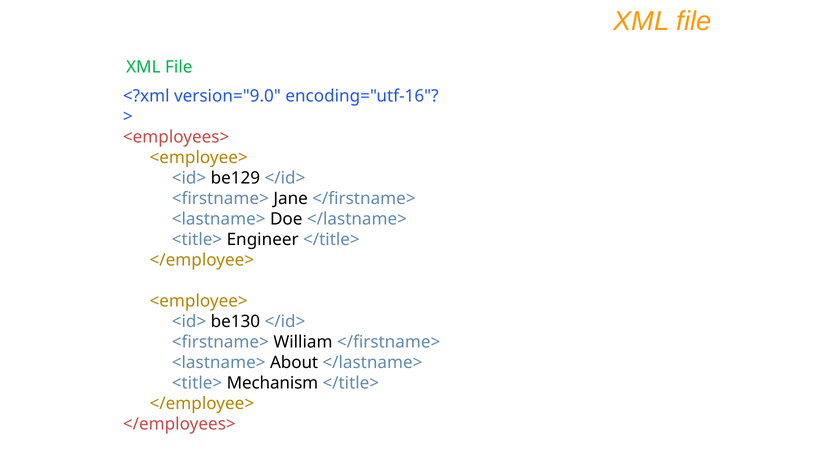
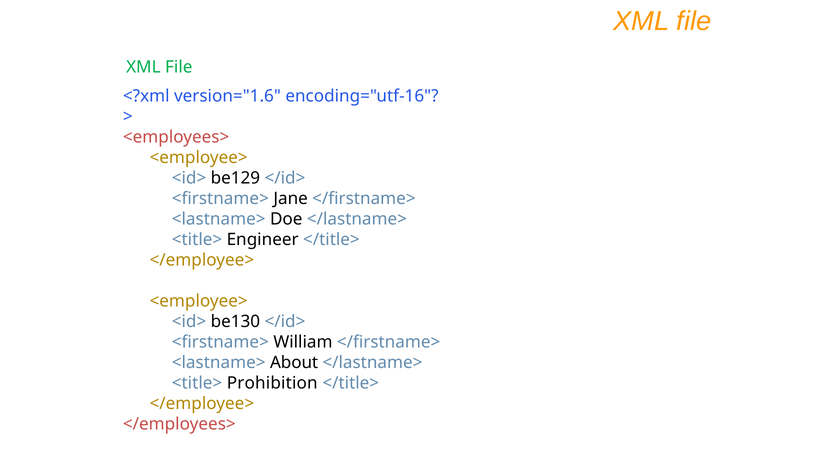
version="9.0: version="9.0 -> version="1.6
Mechanism: Mechanism -> Prohibition
